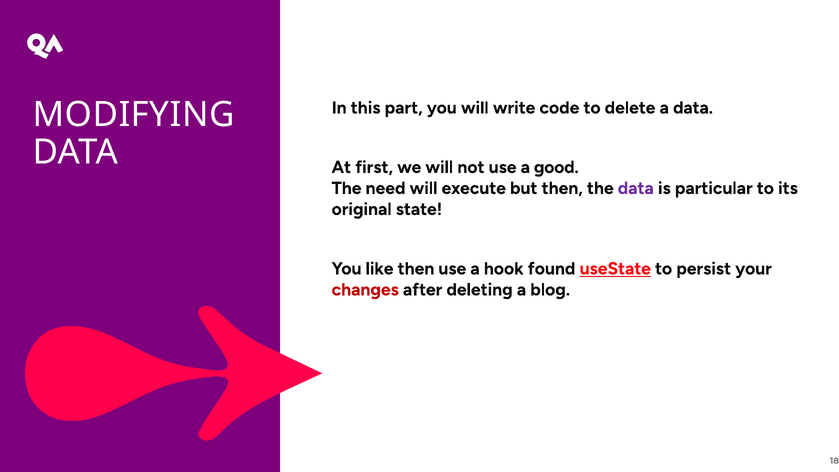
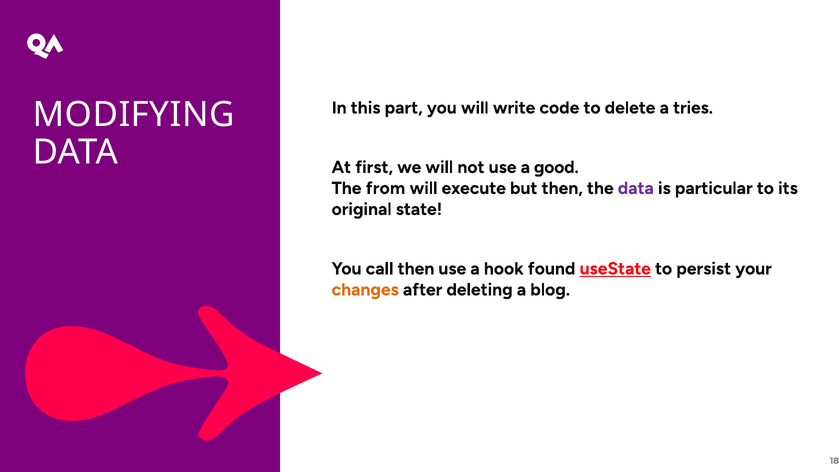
a data: data -> tries
need: need -> from
like: like -> call
changes colour: red -> orange
